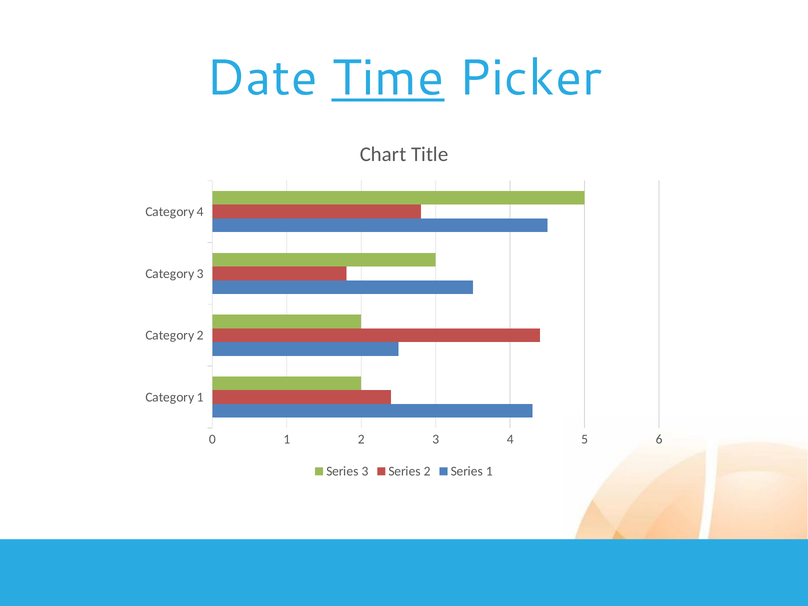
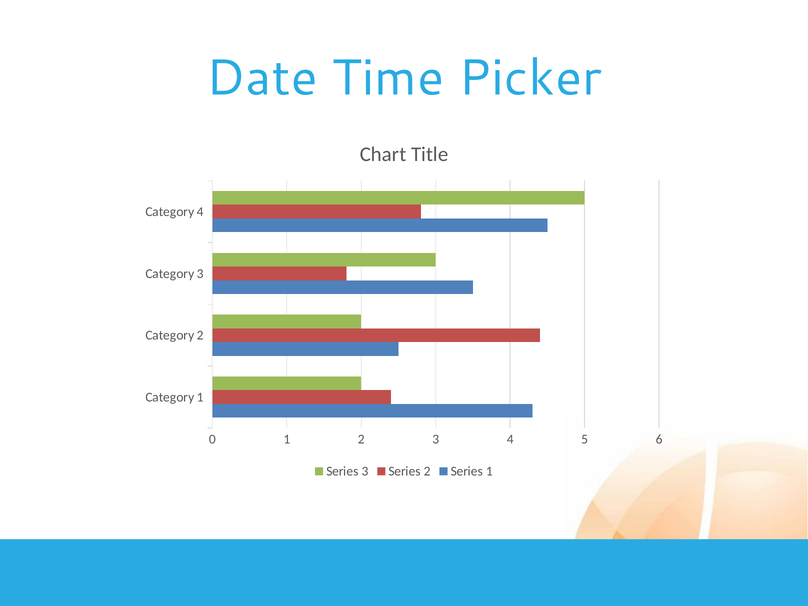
Time underline: present -> none
